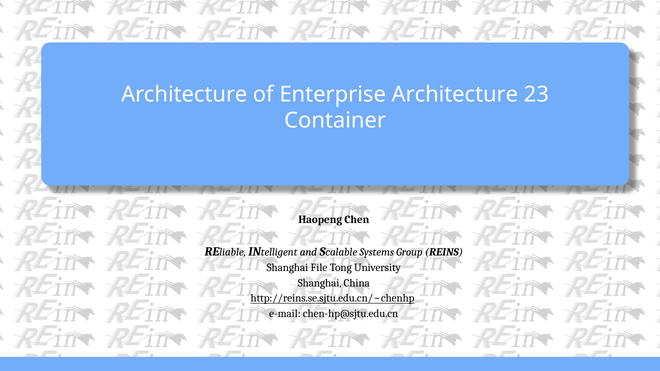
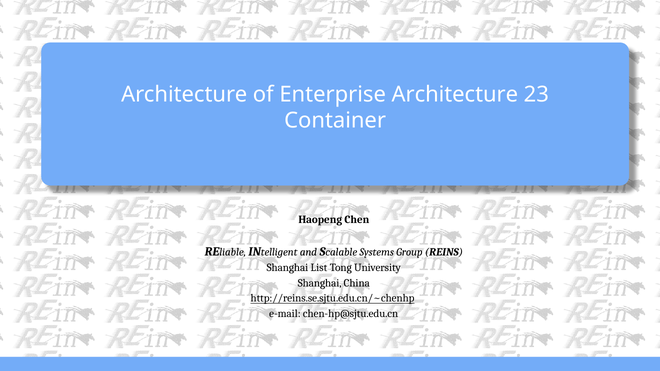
File: File -> List
